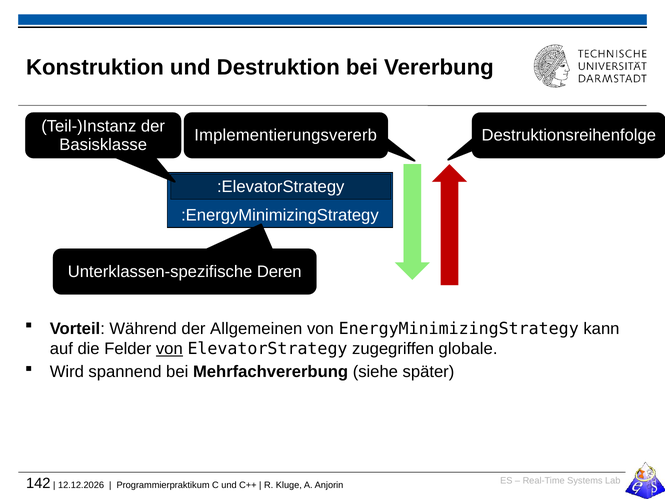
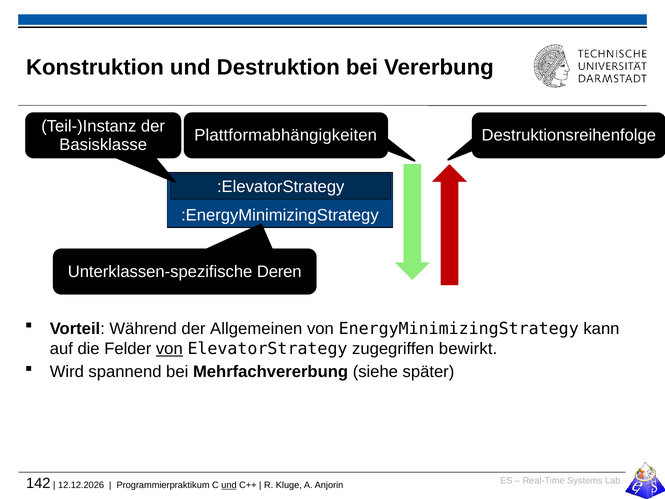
Implementierungsvererb: Implementierungsvererb -> Plattformabhängigkeiten
globale: globale -> bewirkt
und at (229, 485) underline: none -> present
